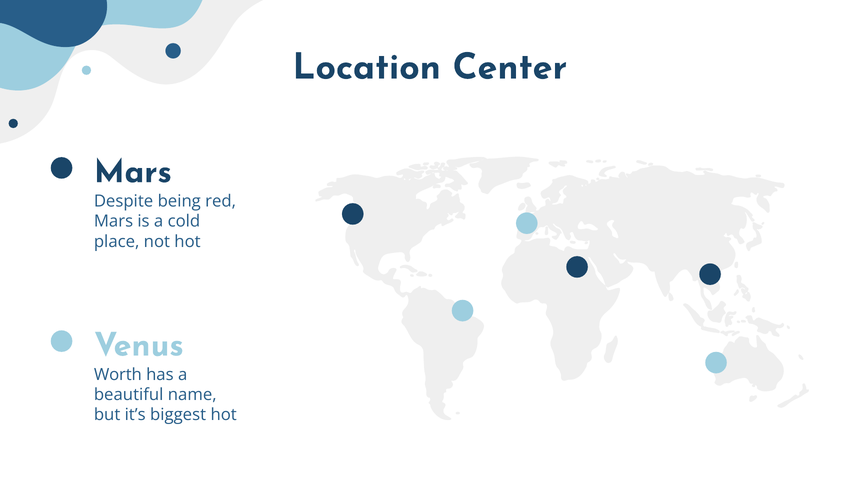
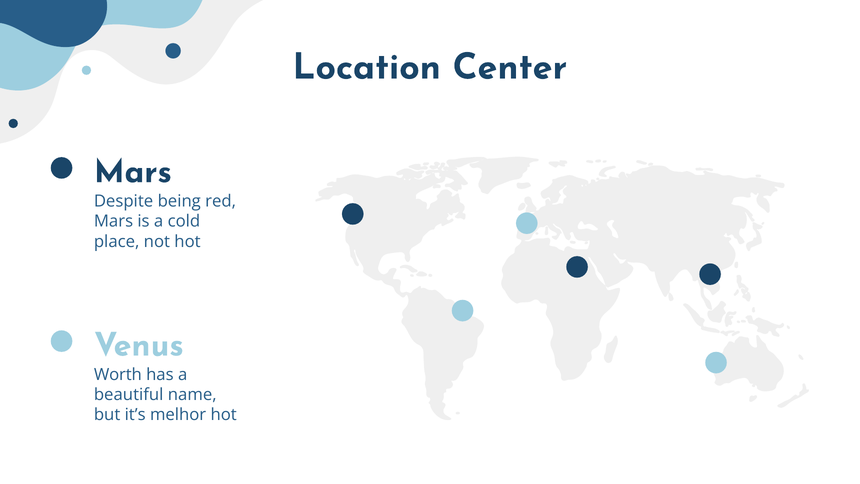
biggest: biggest -> melhor
